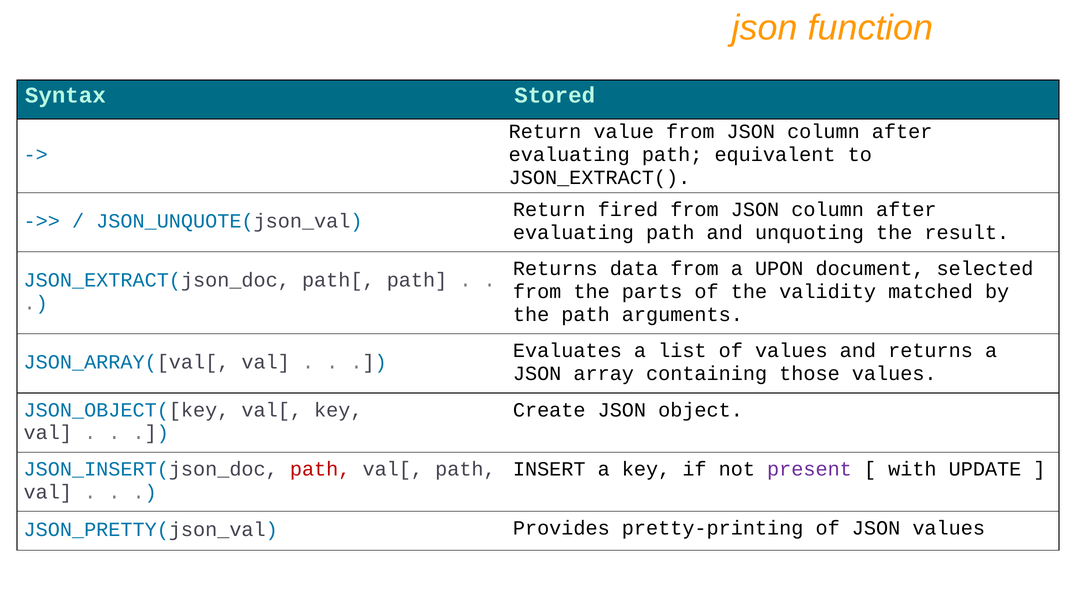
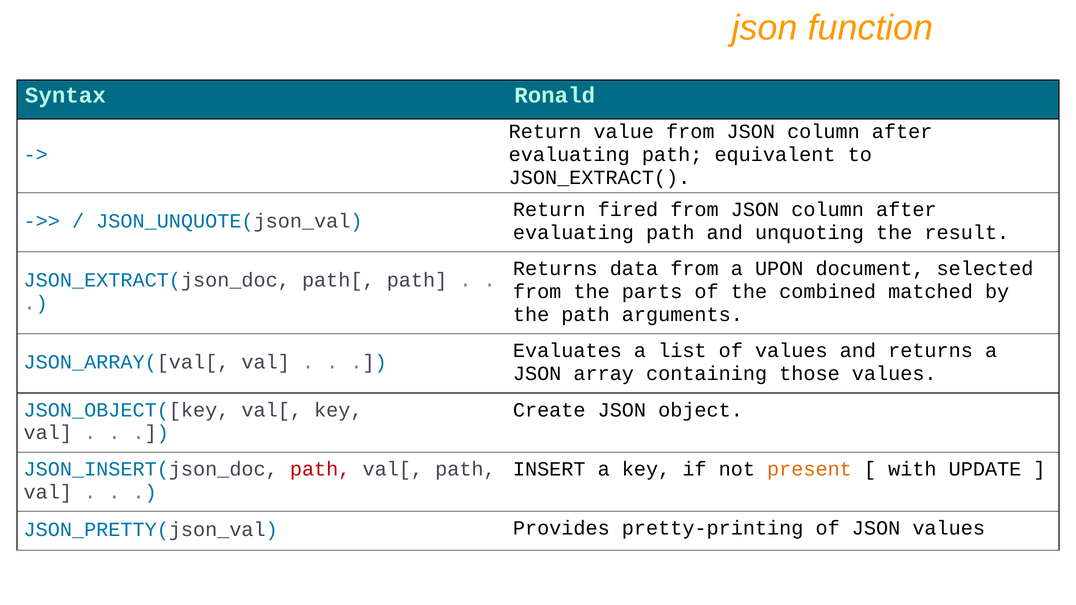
Stored: Stored -> Ronald
validity: validity -> combined
present colour: purple -> orange
